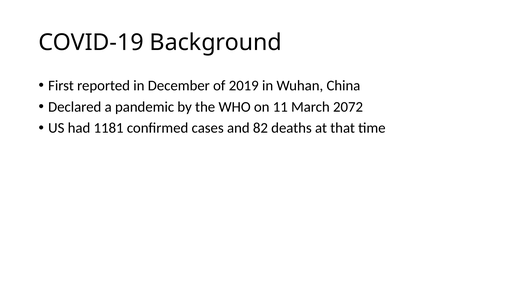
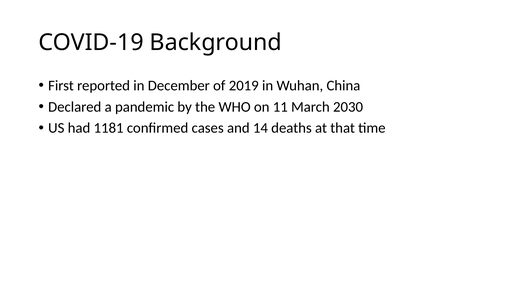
2072: 2072 -> 2030
82: 82 -> 14
